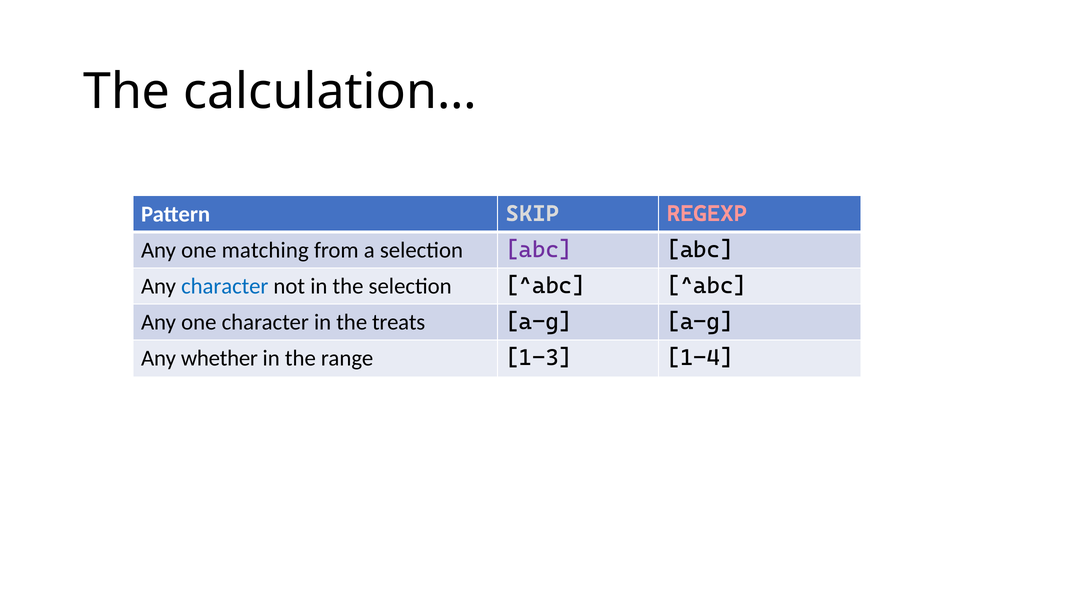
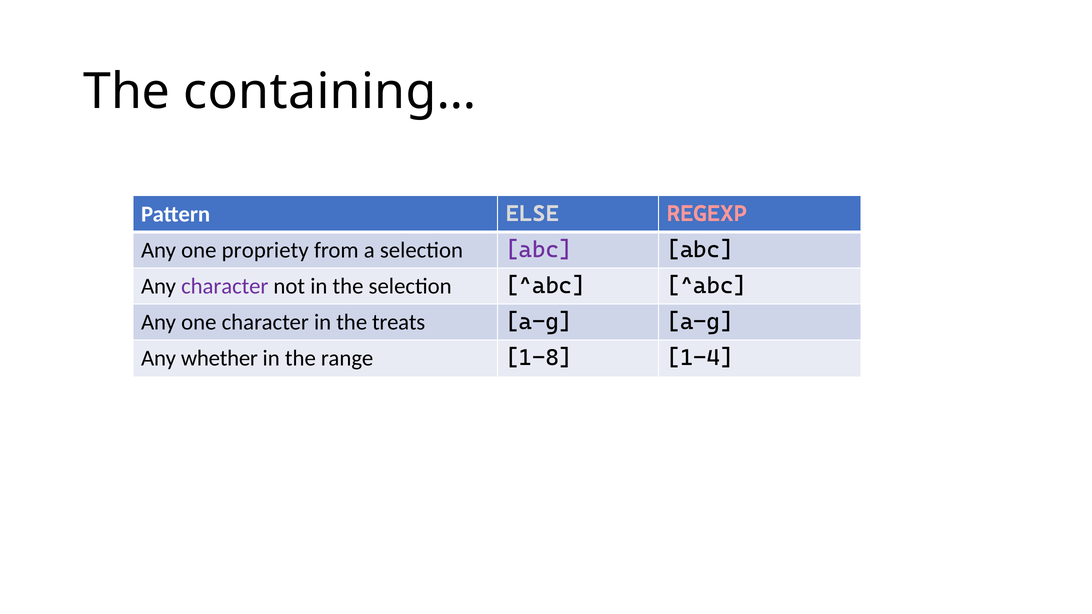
calculation…: calculation… -> containing…
SKIP: SKIP -> ELSE
matching: matching -> propriety
character at (225, 286) colour: blue -> purple
1-3: 1-3 -> 1-8
